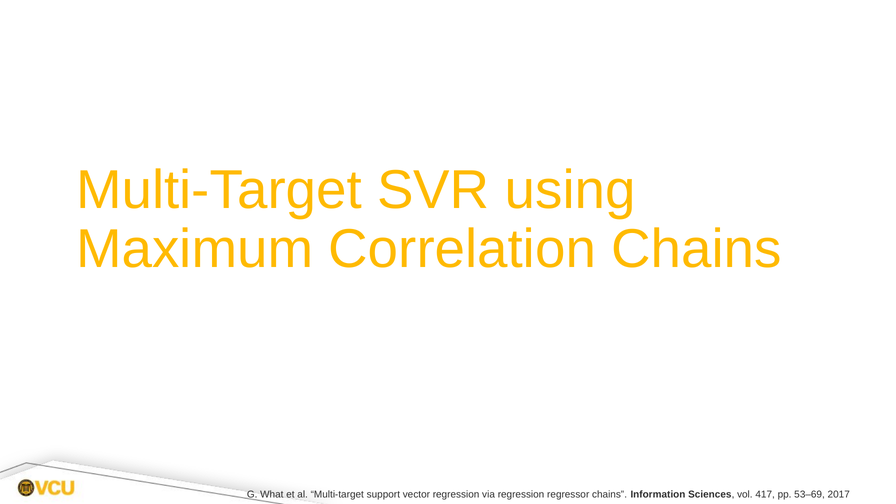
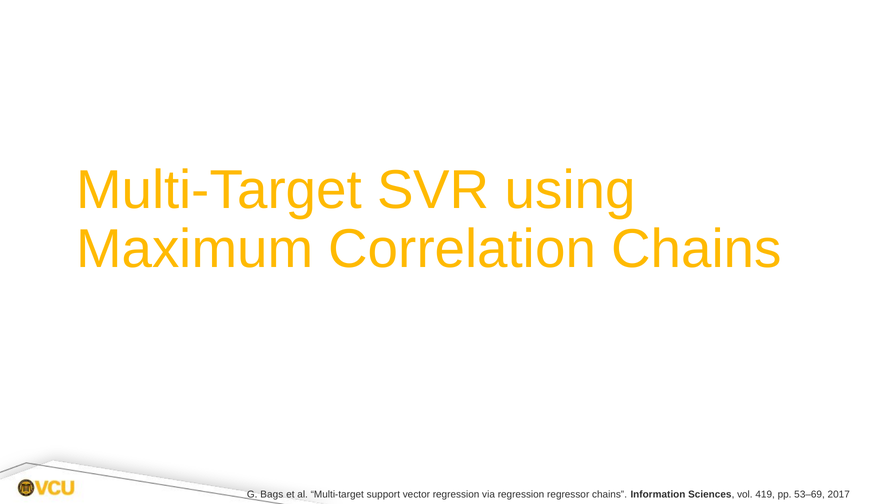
What: What -> Bags
417: 417 -> 419
